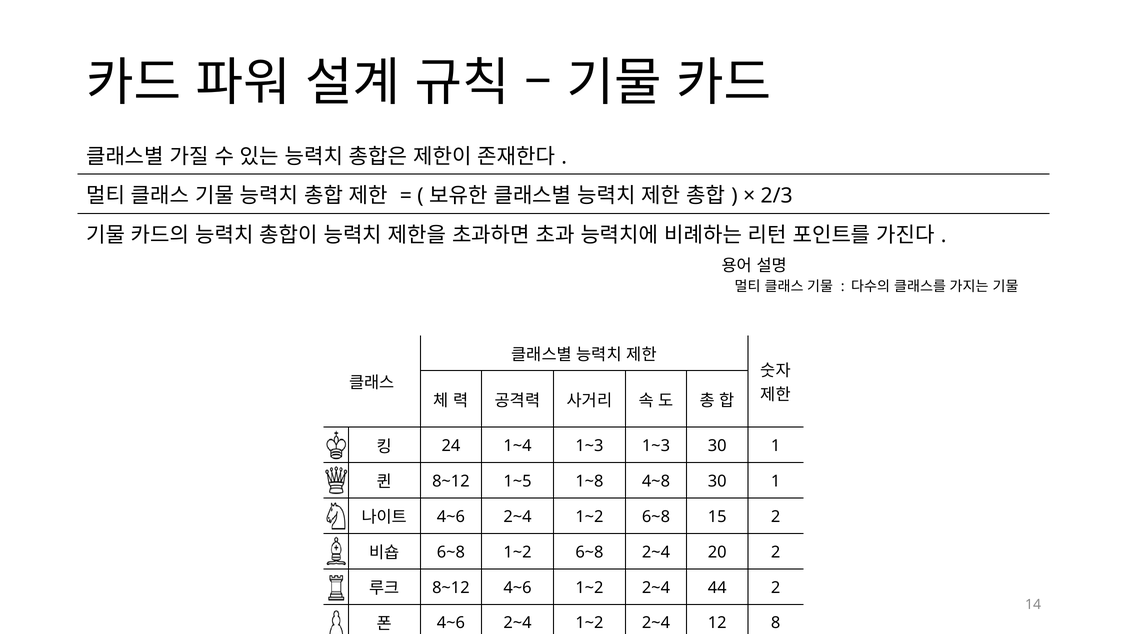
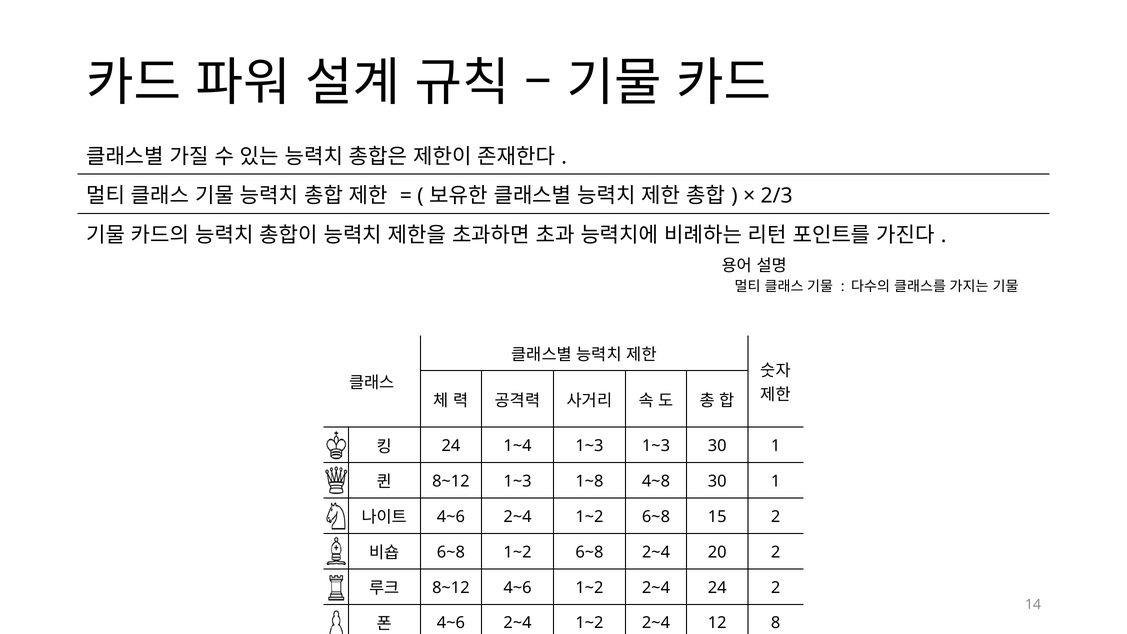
8~12 1~5: 1~5 -> 1~3
2~4 44: 44 -> 24
